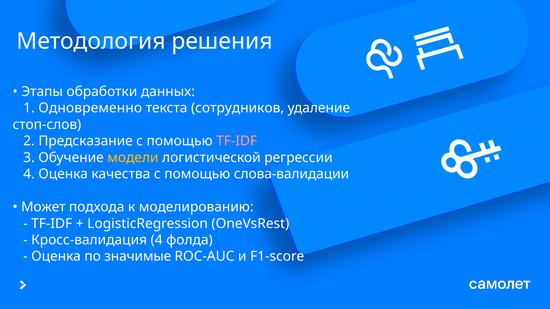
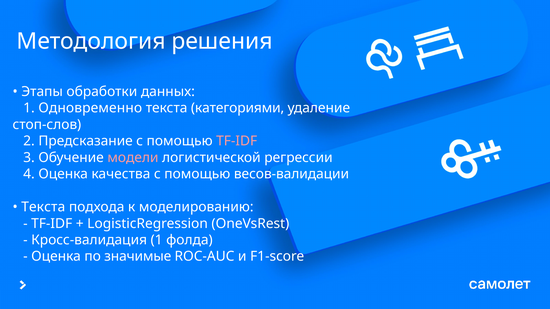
сотрудников: сотрудников -> категориями
модели colour: yellow -> pink
слова-валидации: слова-валидации -> весов-валидации
Может at (43, 207): Может -> Текста
Кросс-валидация 4: 4 -> 1
